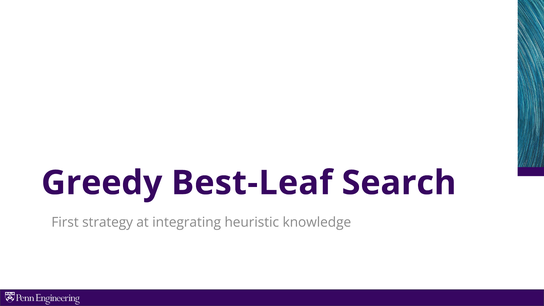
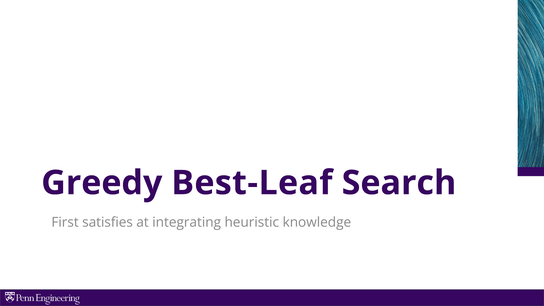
strategy: strategy -> satisfies
